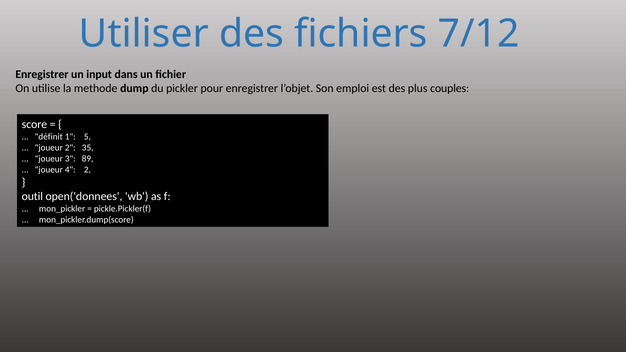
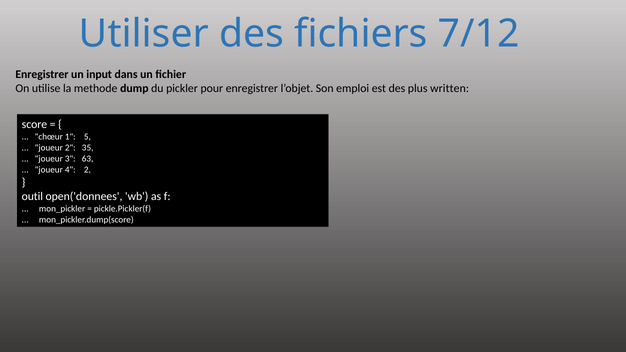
couples: couples -> written
définit: définit -> chœur
89: 89 -> 63
